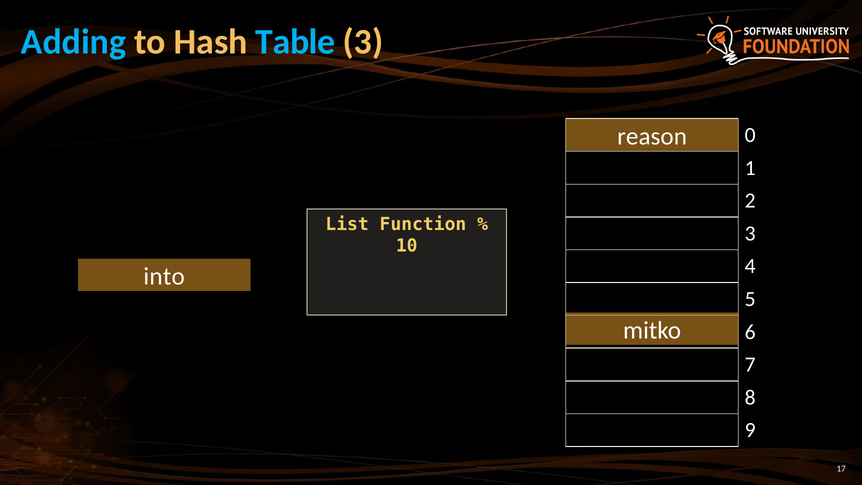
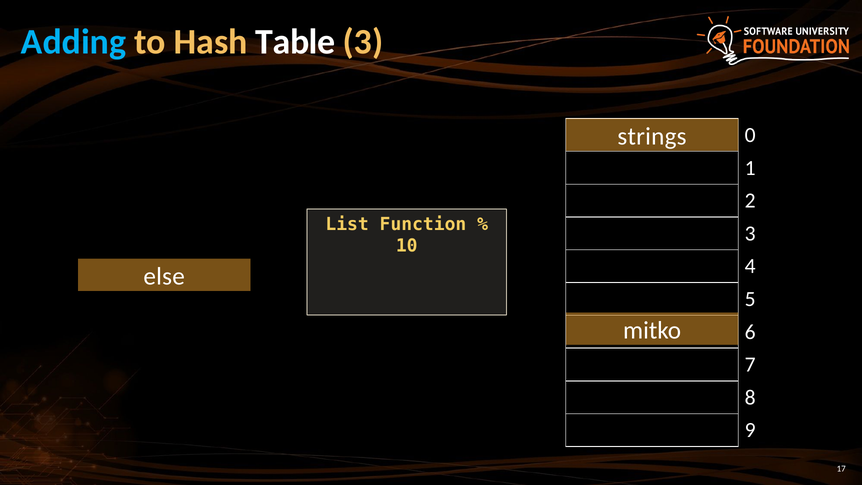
Table colour: light blue -> white
reason: reason -> strings
into: into -> else
